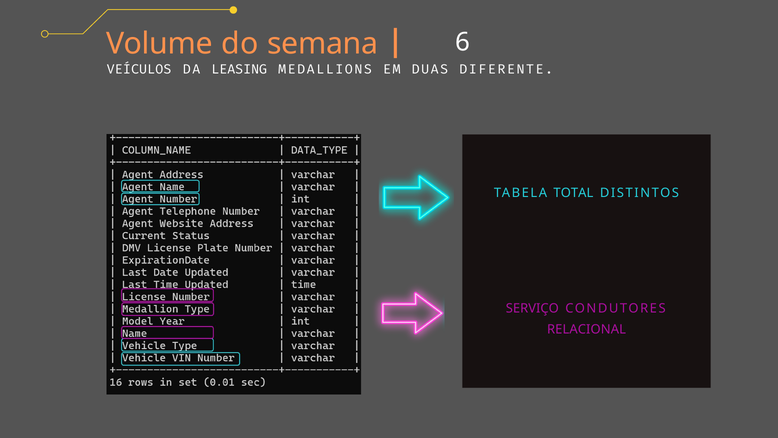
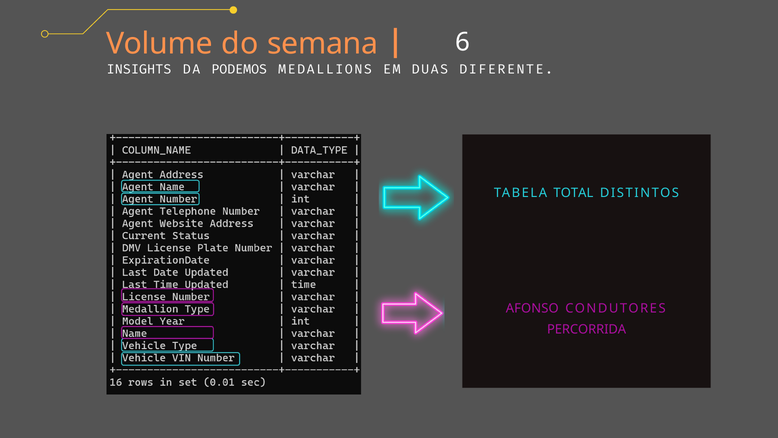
VEÍCULOS: VEÍCULOS -> INSIGHTS
LEASING: LEASING -> PODEMOS
SERVIÇO: SERVIÇO -> AFONSO
RELACIONAL: RELACIONAL -> PERCORRIDA
